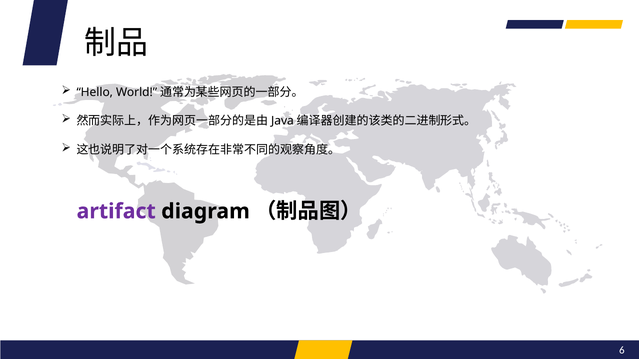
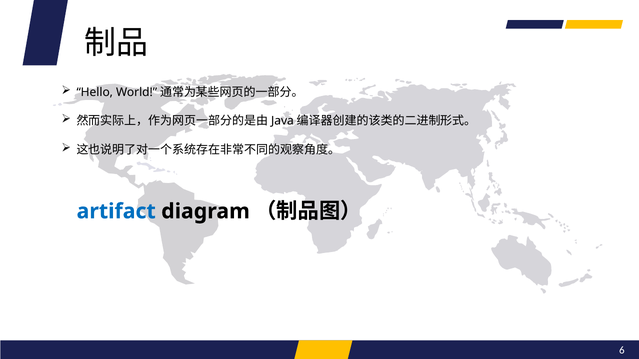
artifact colour: purple -> blue
